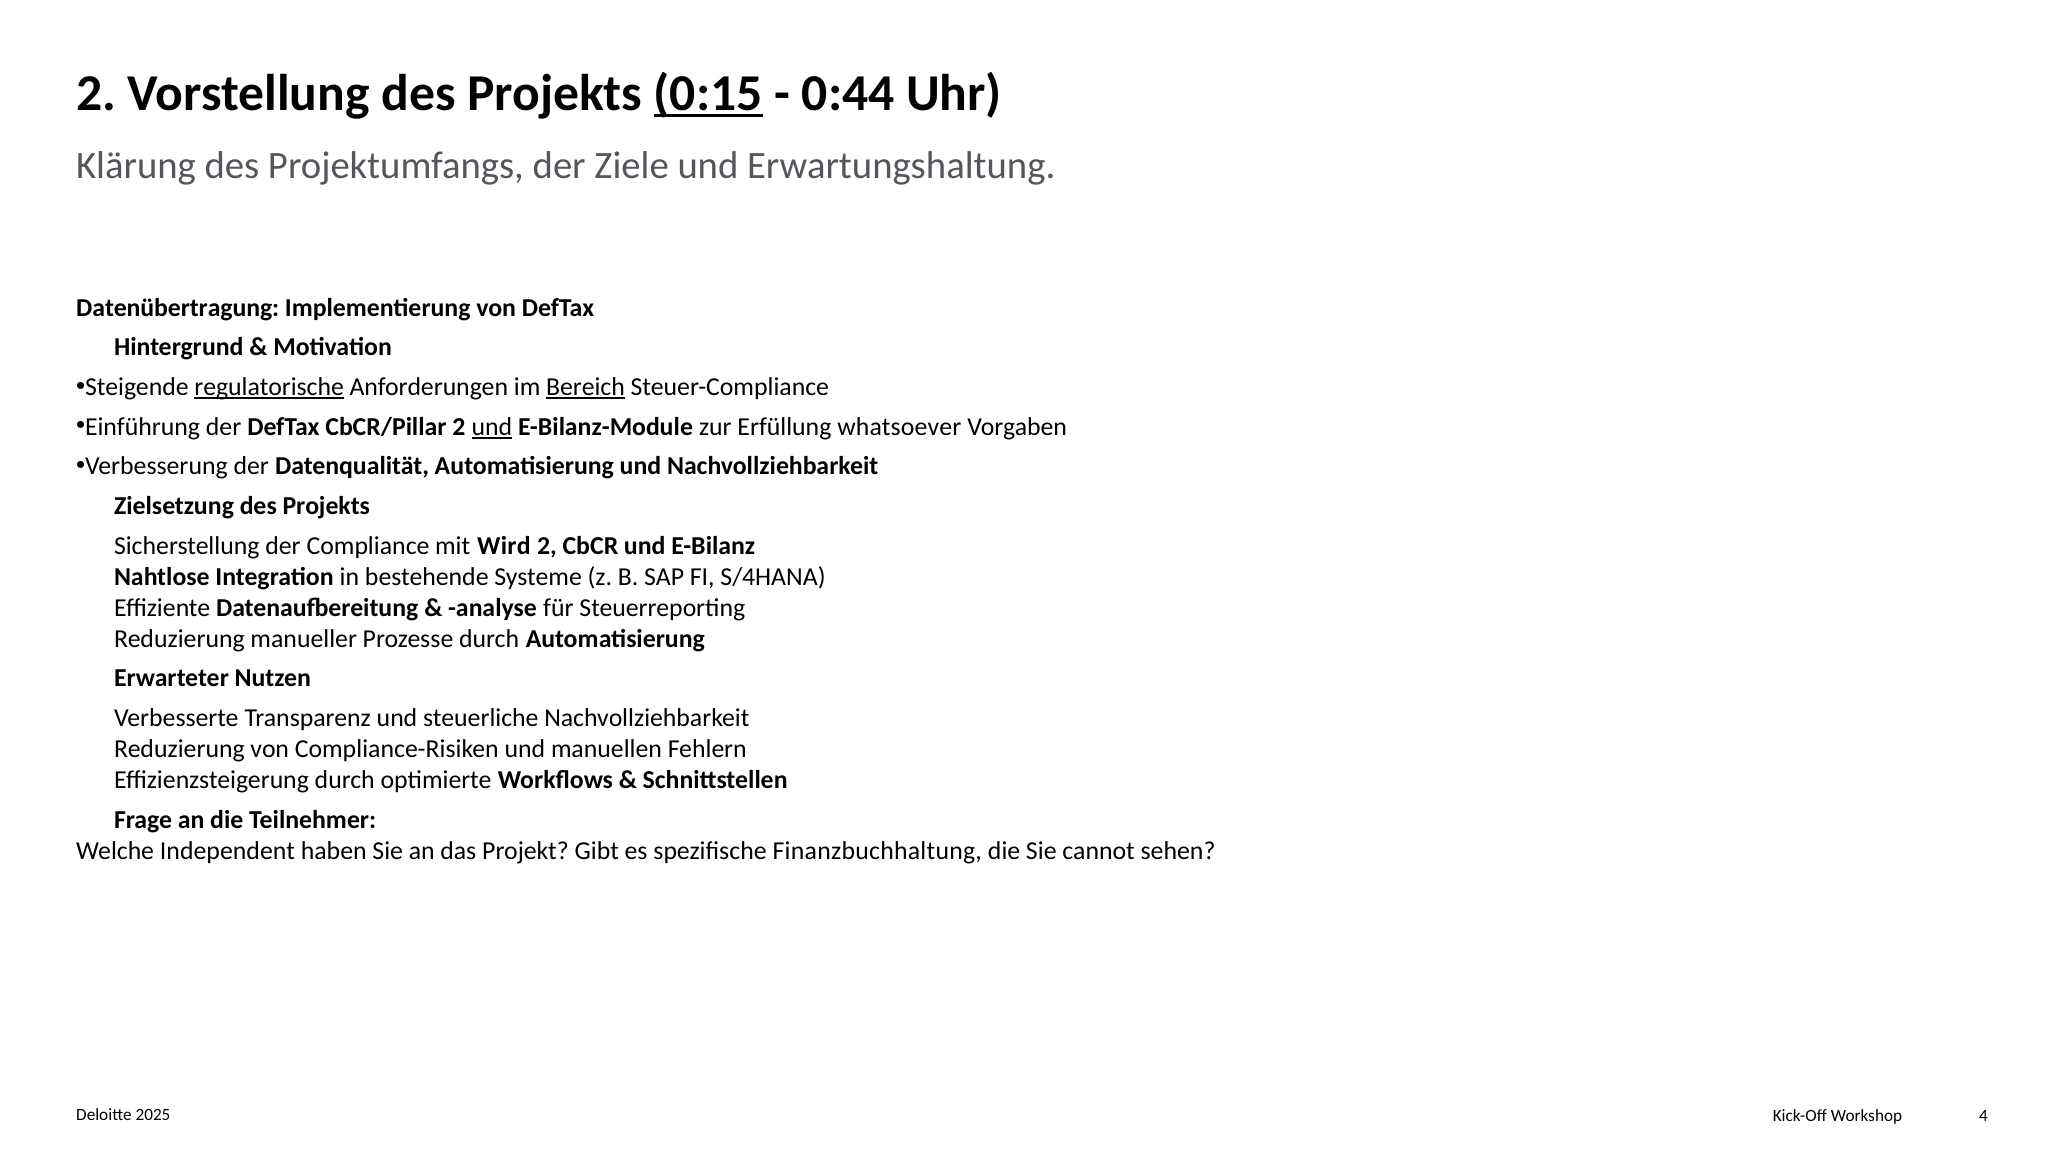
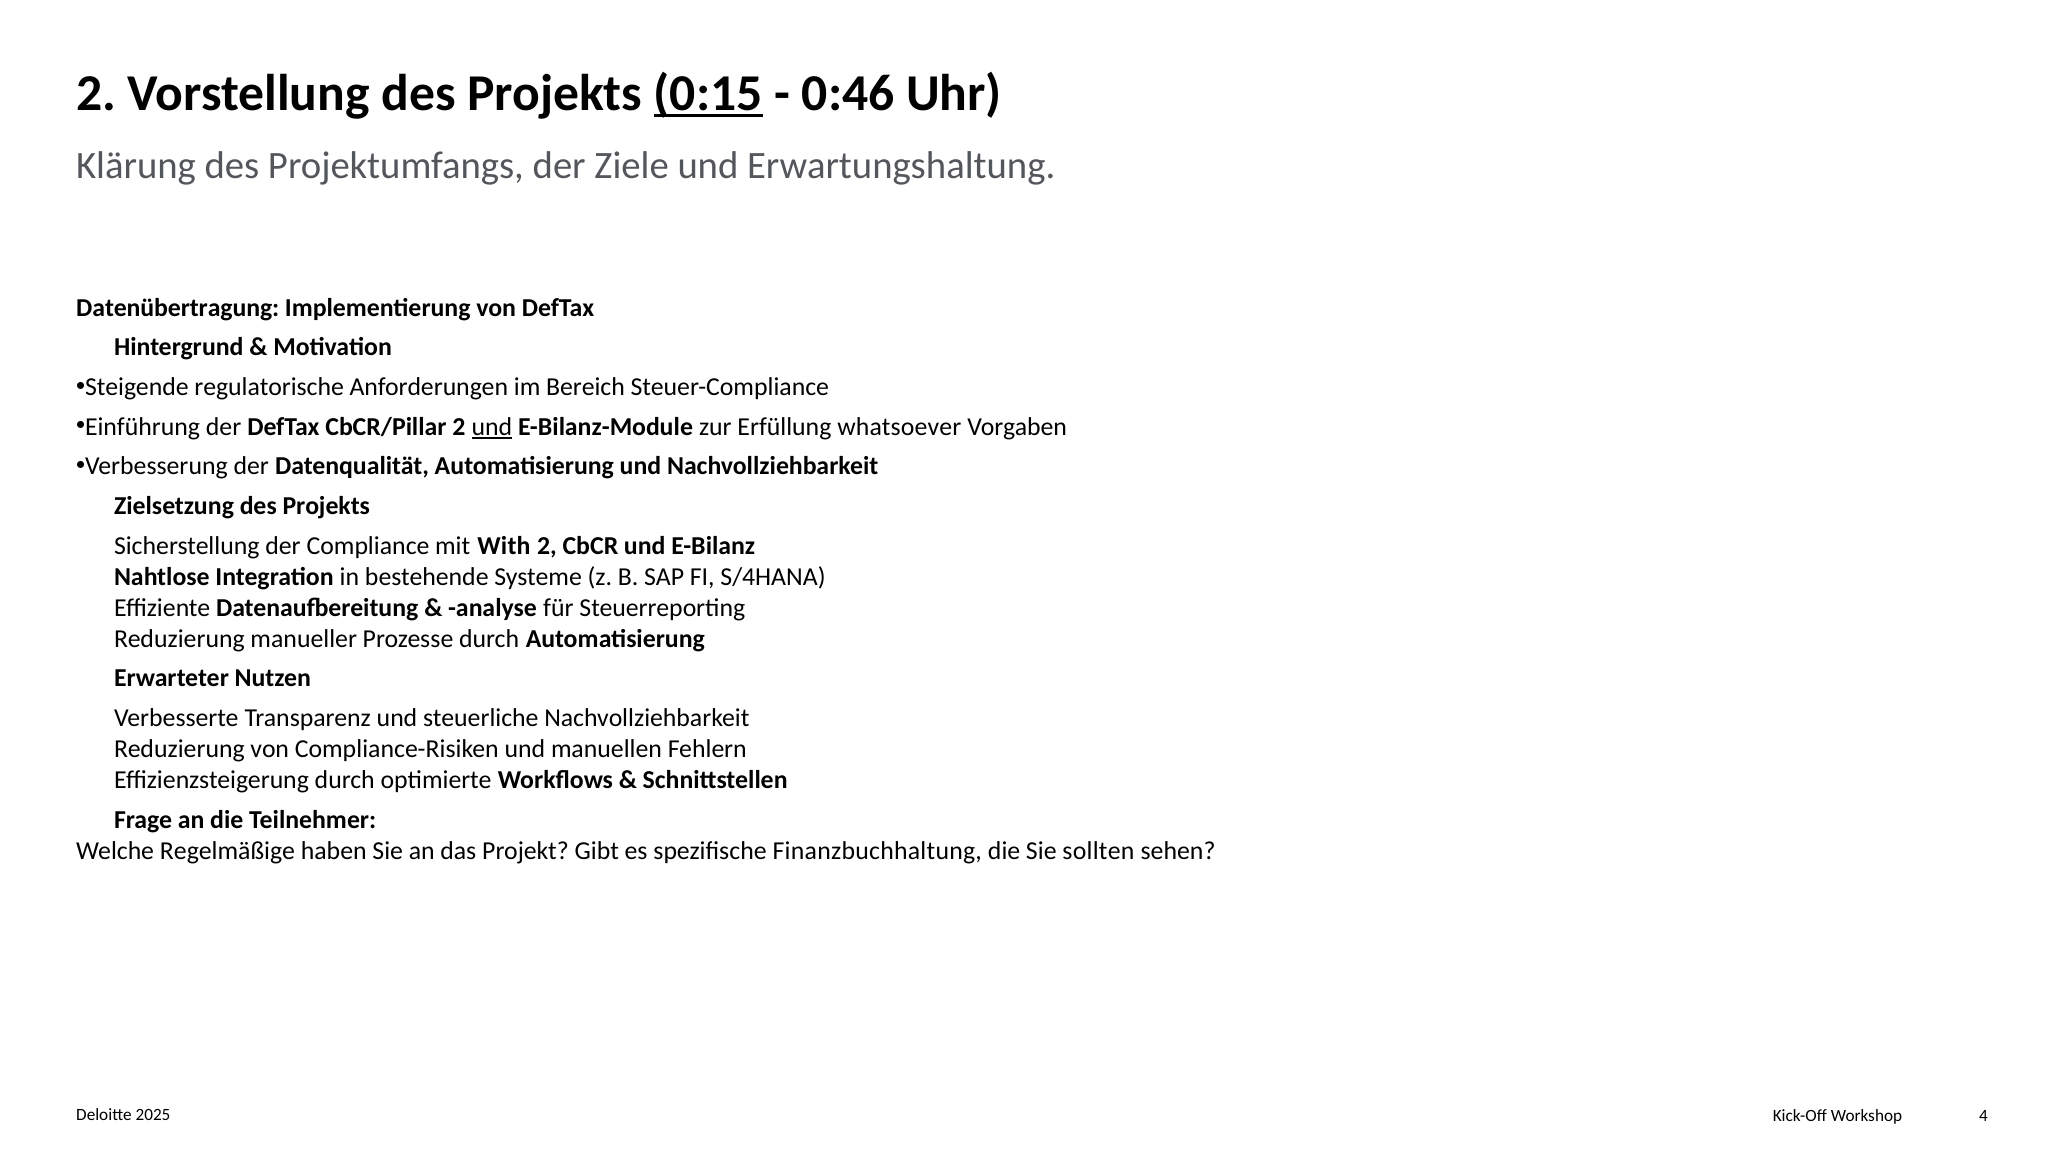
0:44: 0:44 -> 0:46
regulatorische underline: present -> none
Bereich underline: present -> none
Wird: Wird -> With
Independent: Independent -> Regelmäßige
cannot: cannot -> sollten
